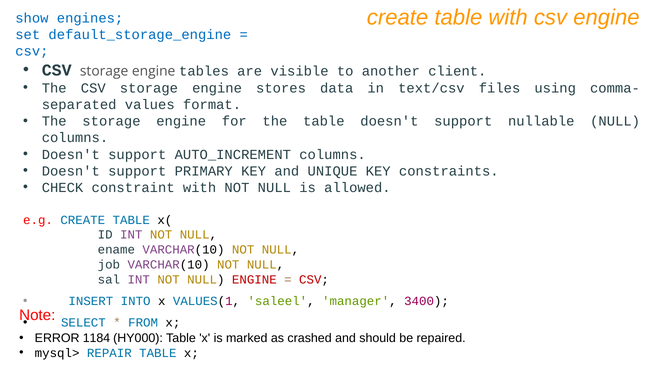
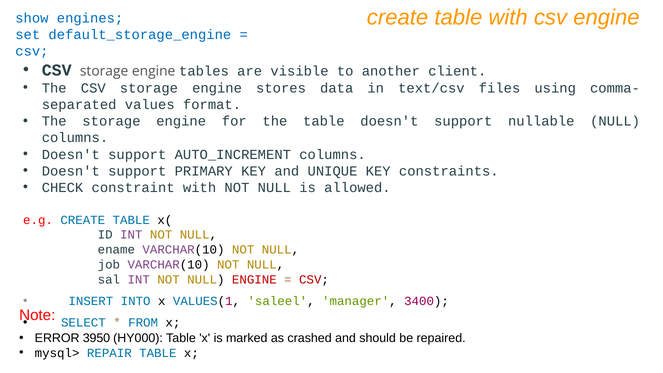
1184: 1184 -> 3950
